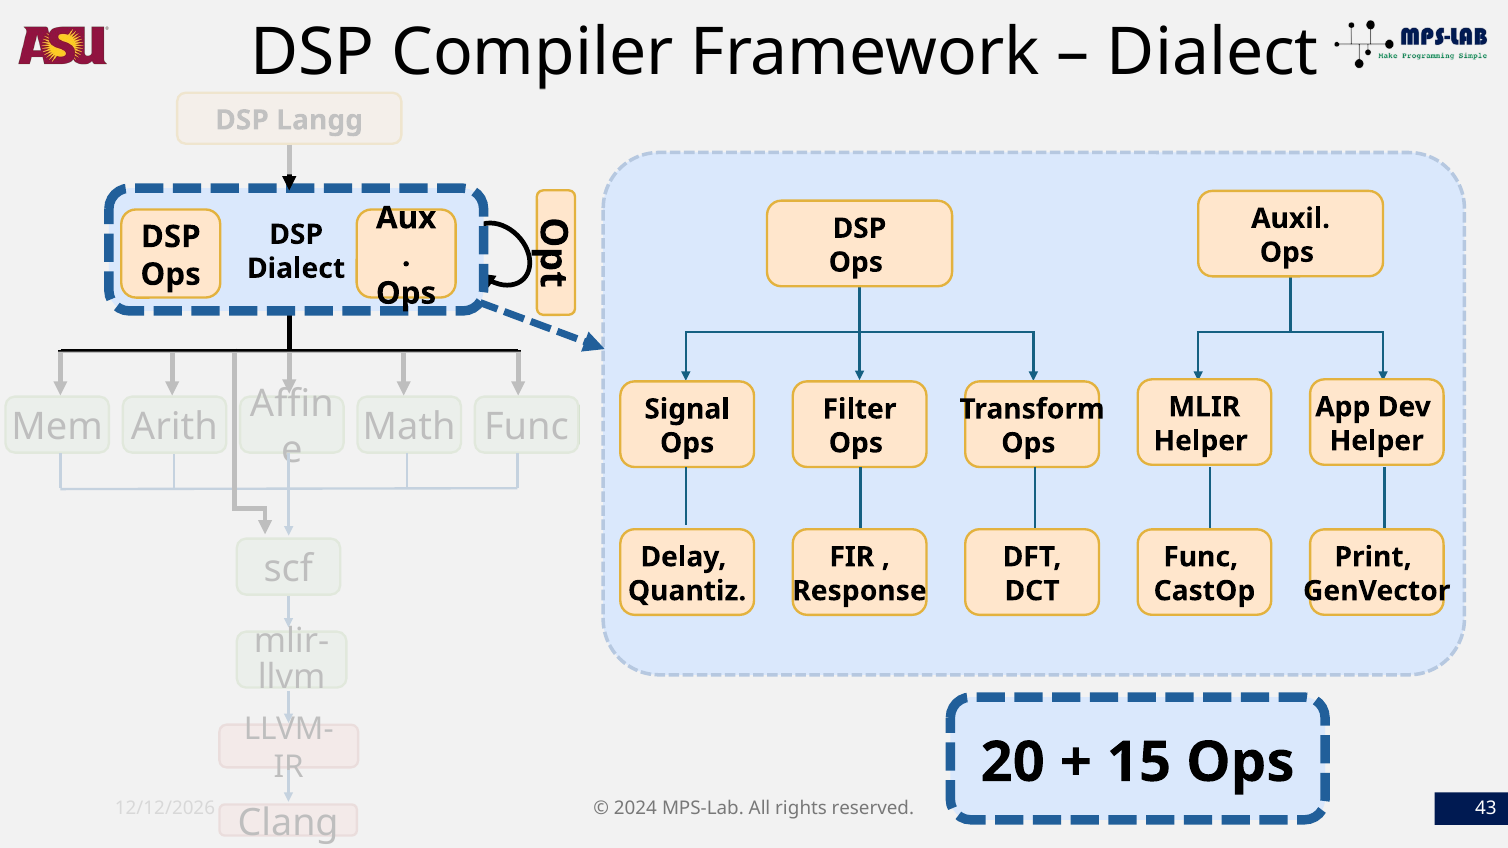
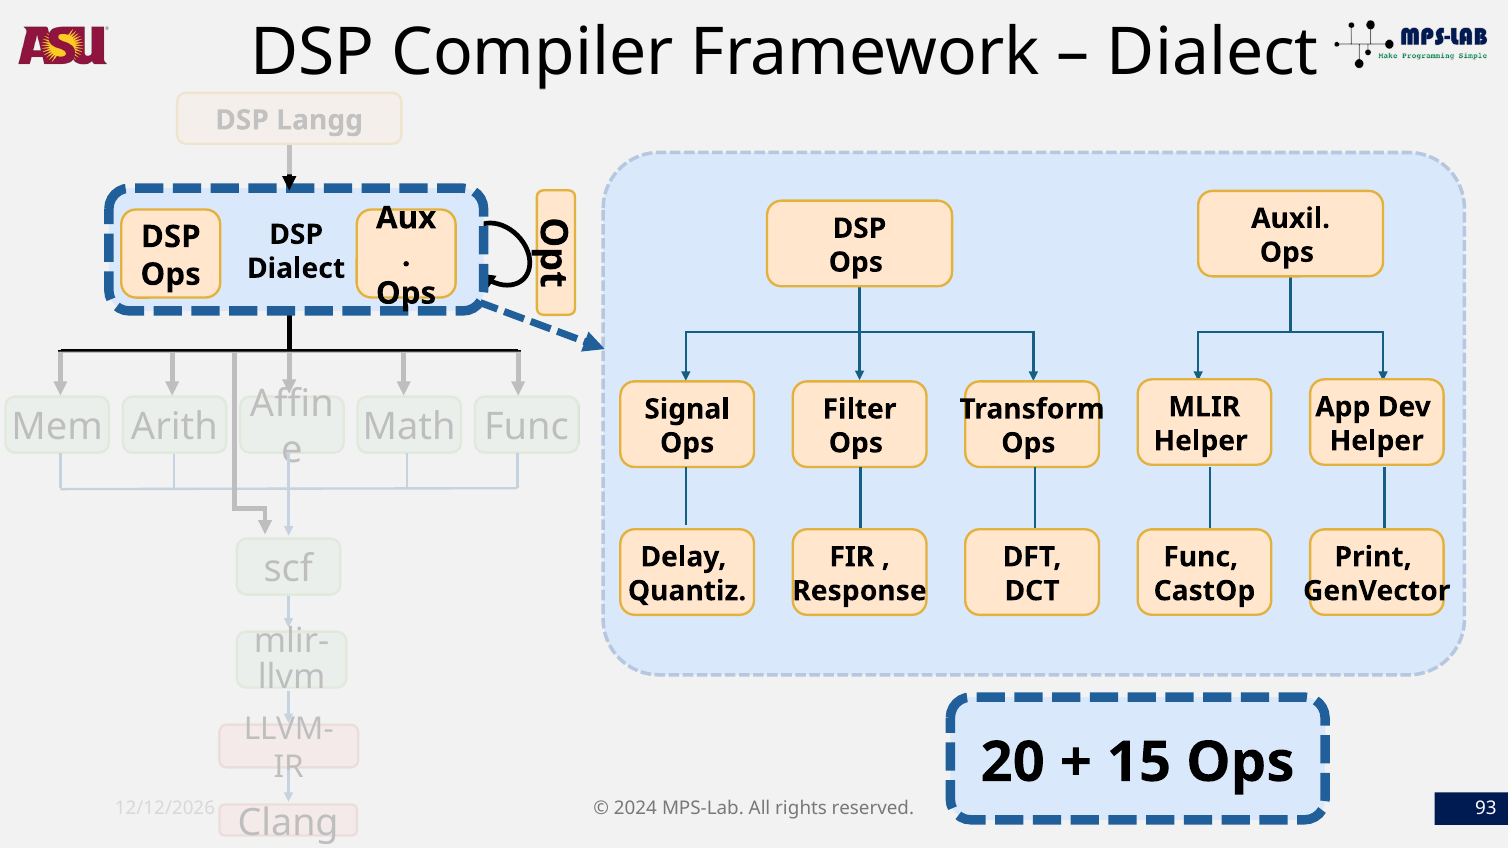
43: 43 -> 93
